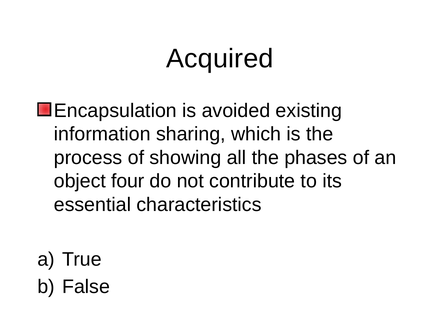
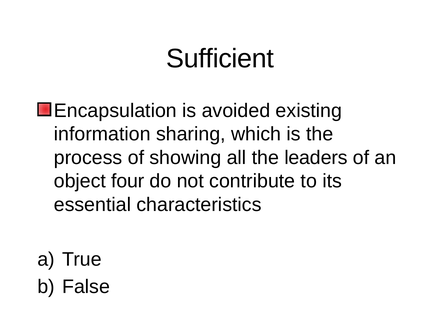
Acquired: Acquired -> Sufficient
phases: phases -> leaders
